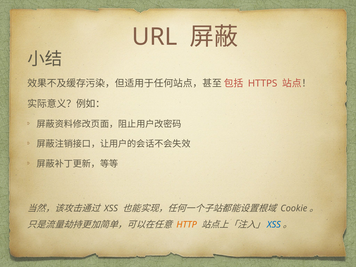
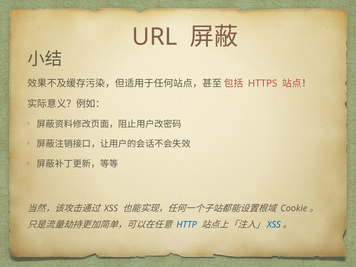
HTTP colour: orange -> blue
